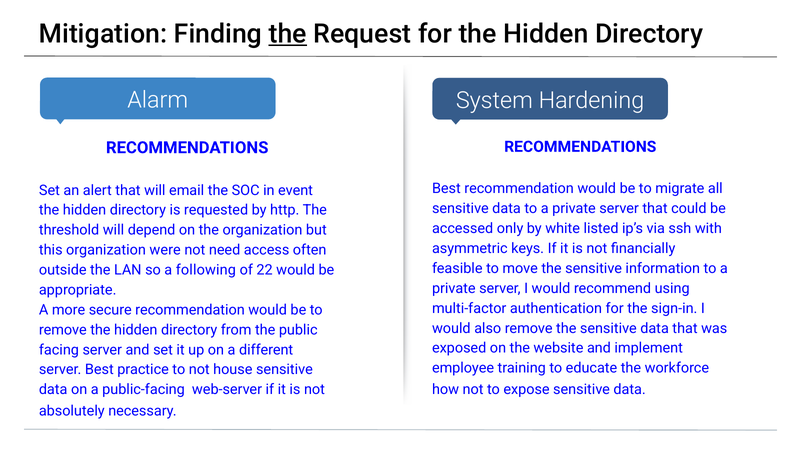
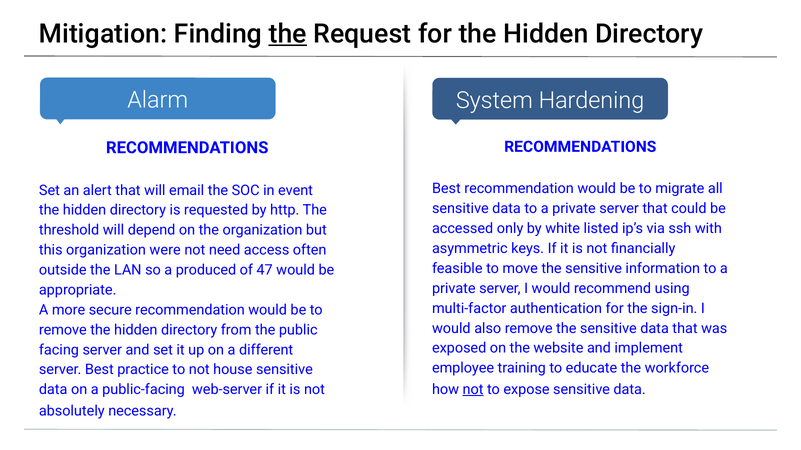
following: following -> produced
22: 22 -> 47
not at (473, 390) underline: none -> present
